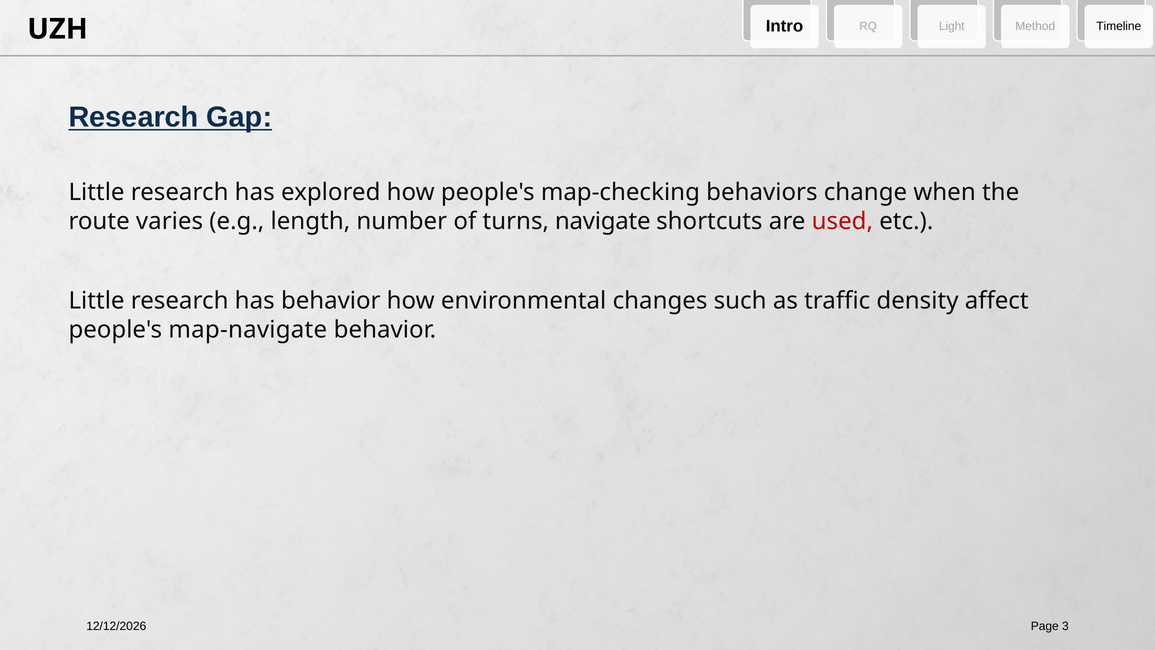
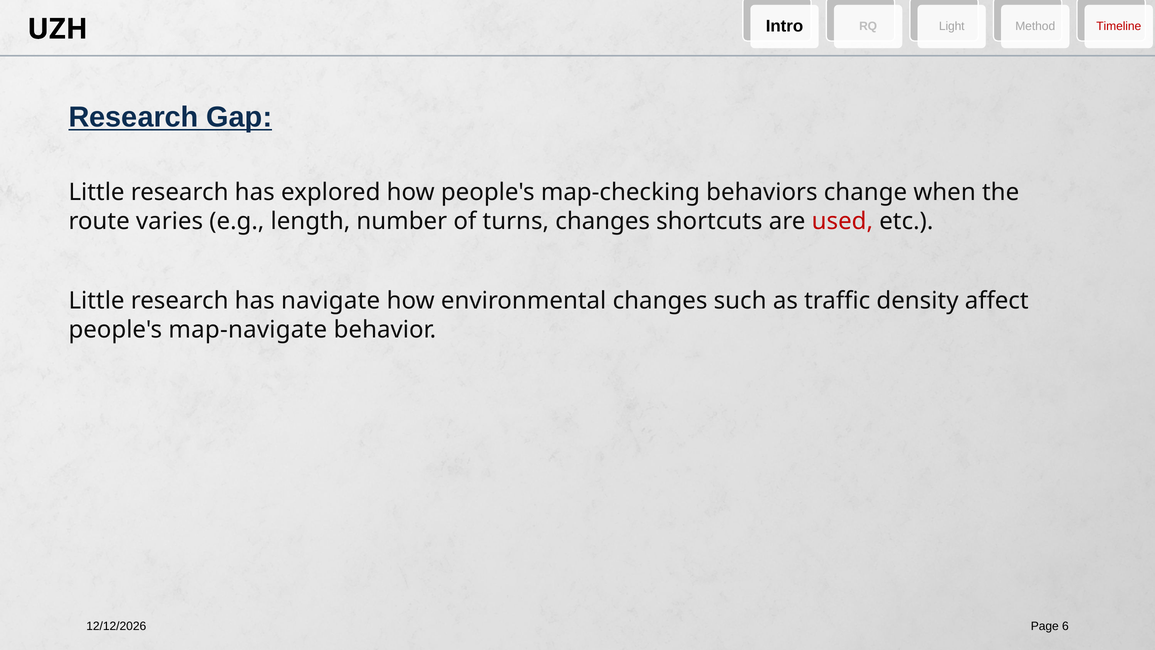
Timeline colour: black -> red
turns navigate: navigate -> changes
has behavior: behavior -> navigate
3: 3 -> 6
